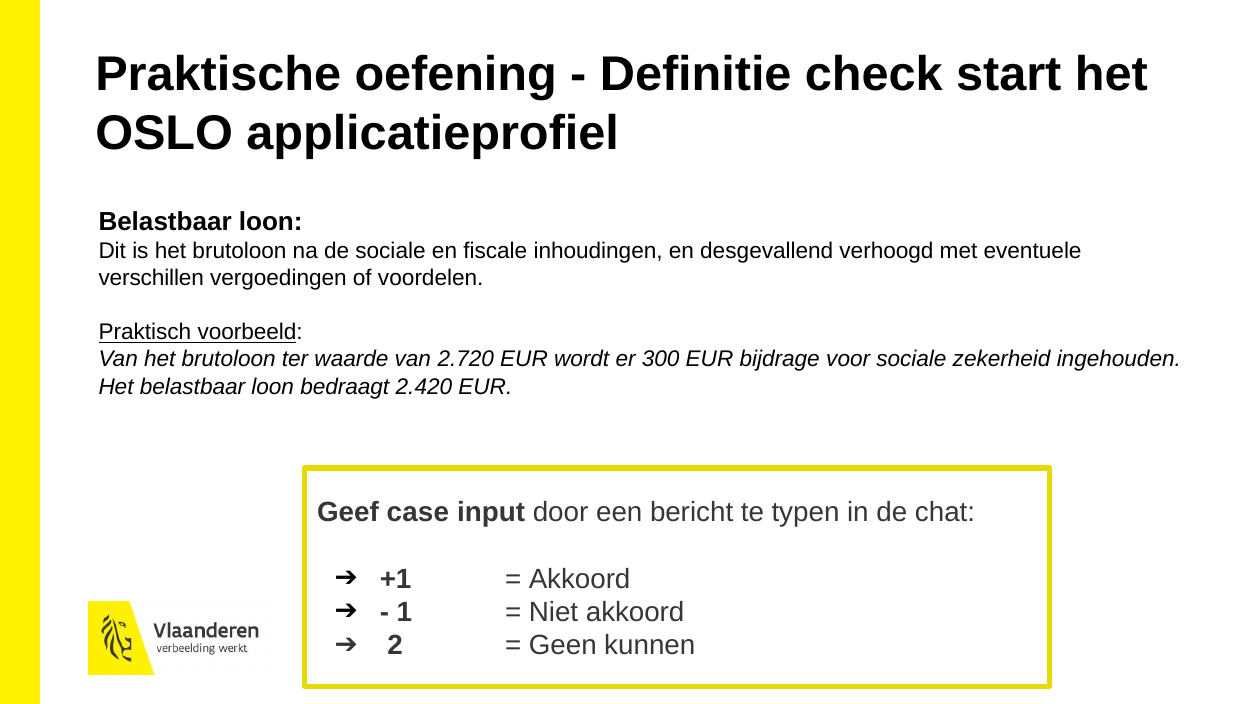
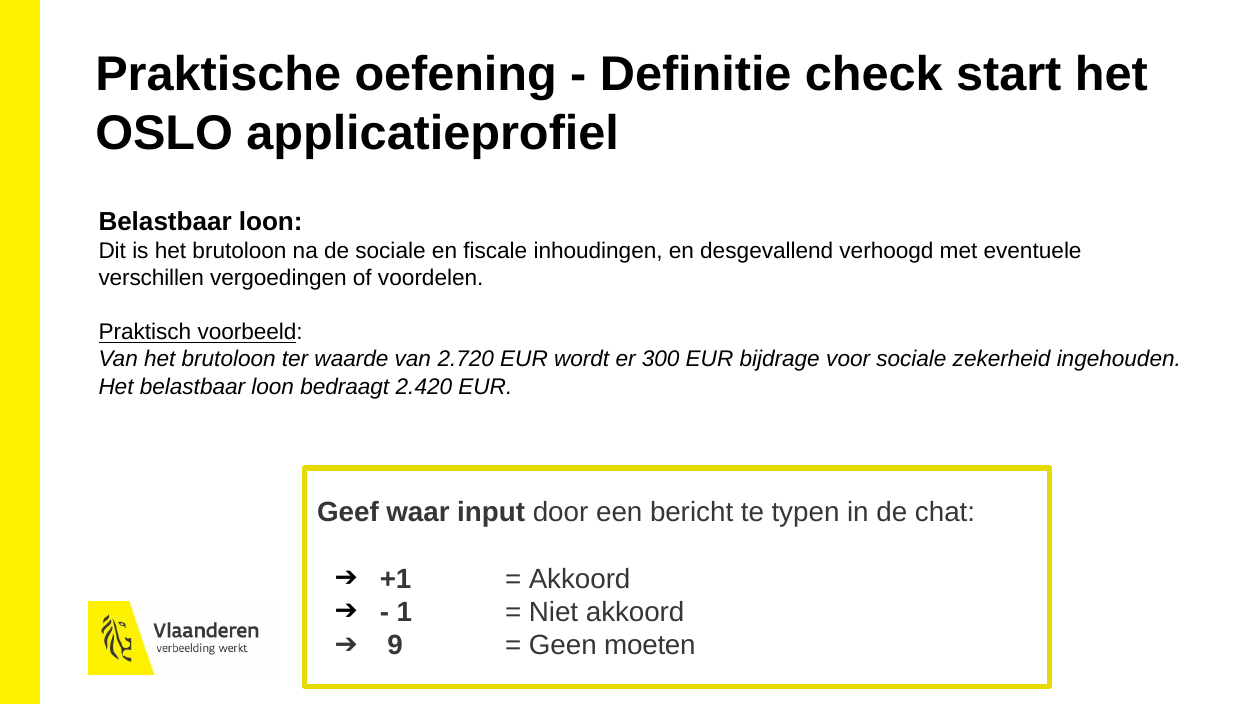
case: case -> waar
2: 2 -> 9
kunnen: kunnen -> moeten
